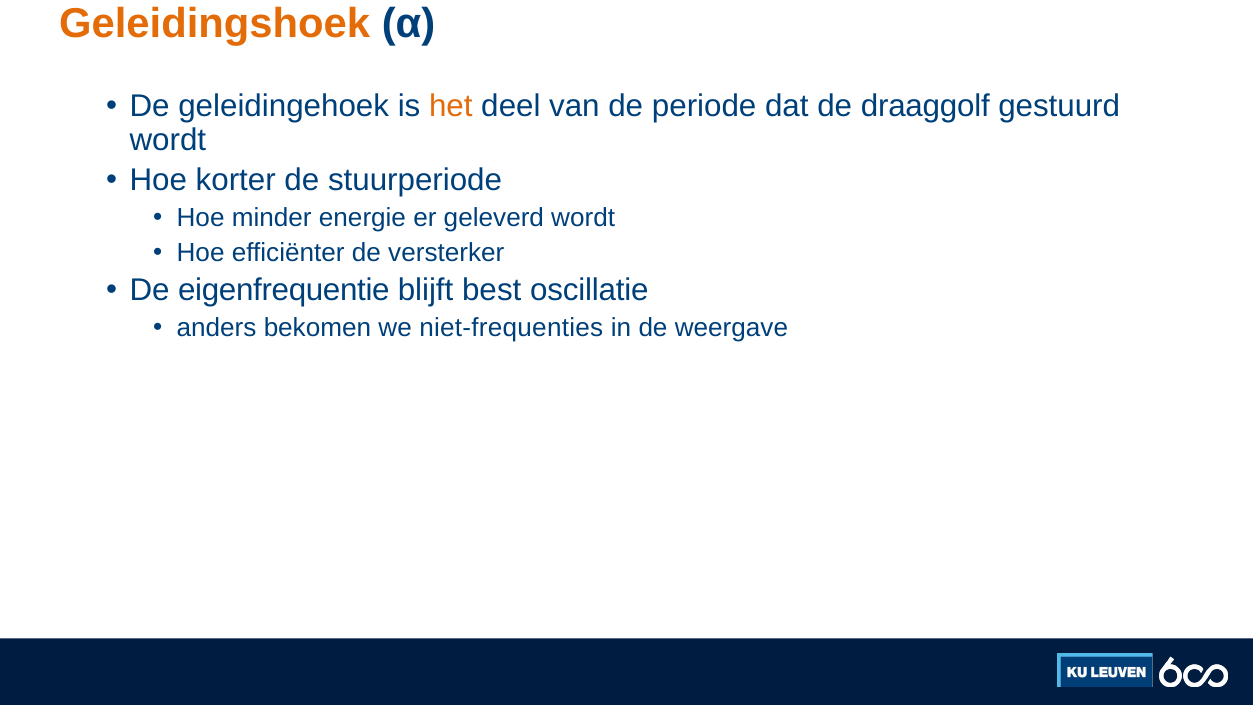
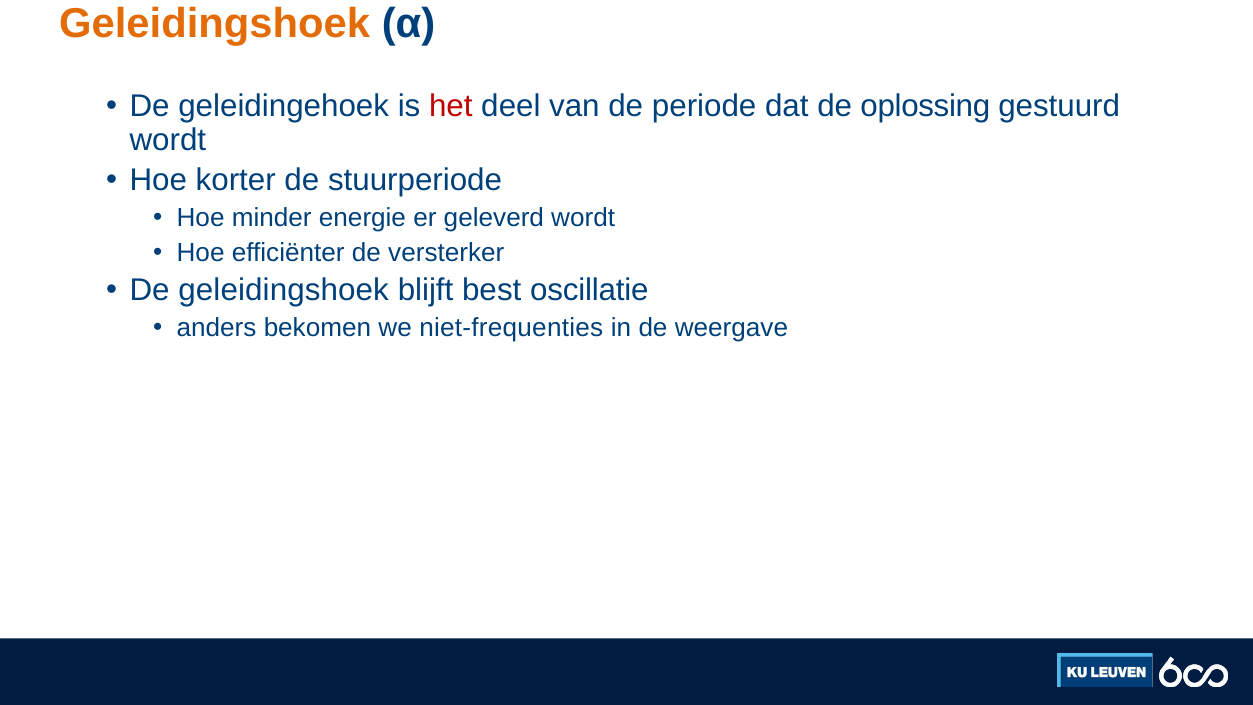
het colour: orange -> red
draaggolf: draaggolf -> oplossing
De eigenfrequentie: eigenfrequentie -> geleidingshoek
